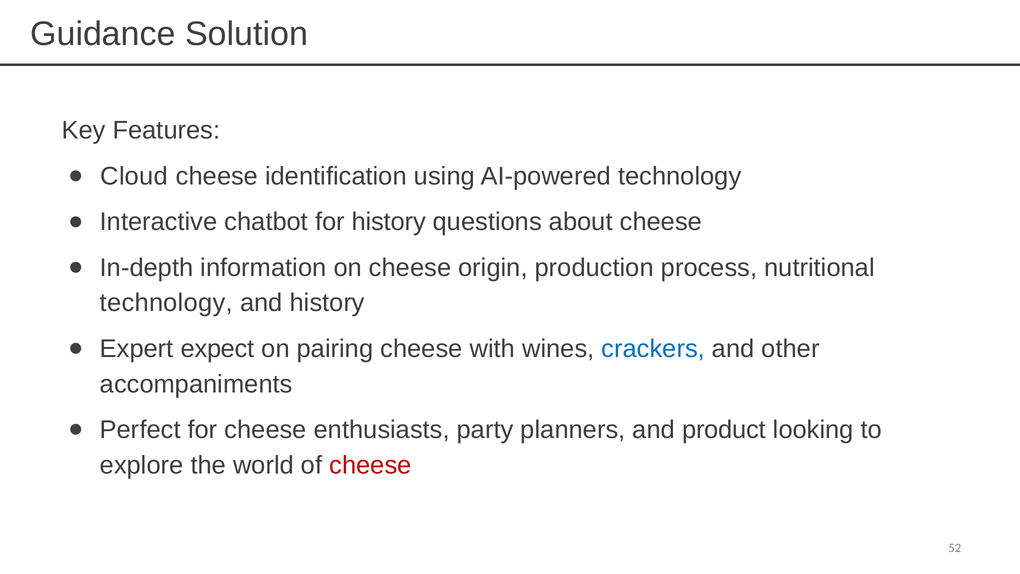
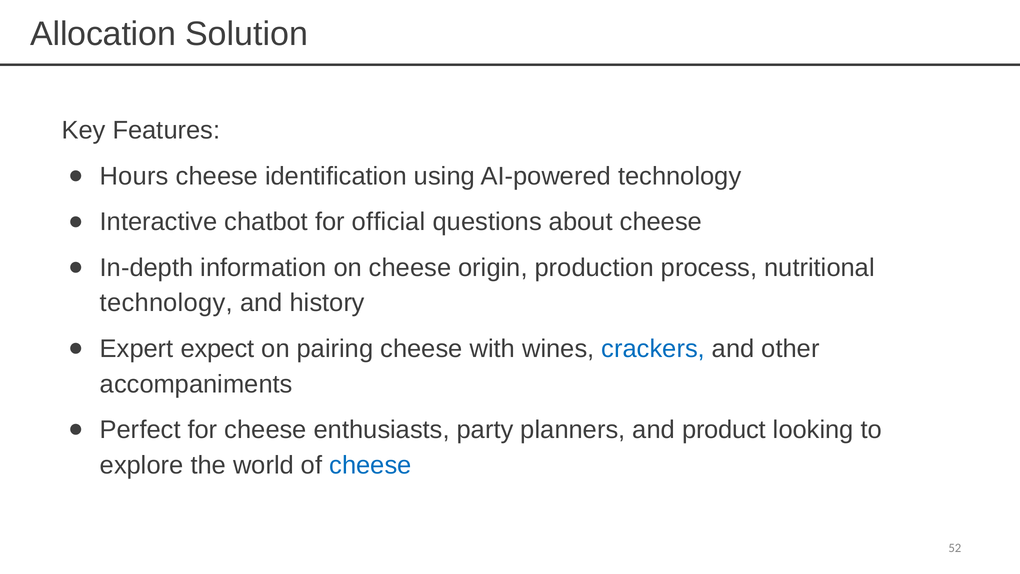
Guidance: Guidance -> Allocation
Cloud: Cloud -> Hours
for history: history -> official
cheese at (370, 465) colour: red -> blue
